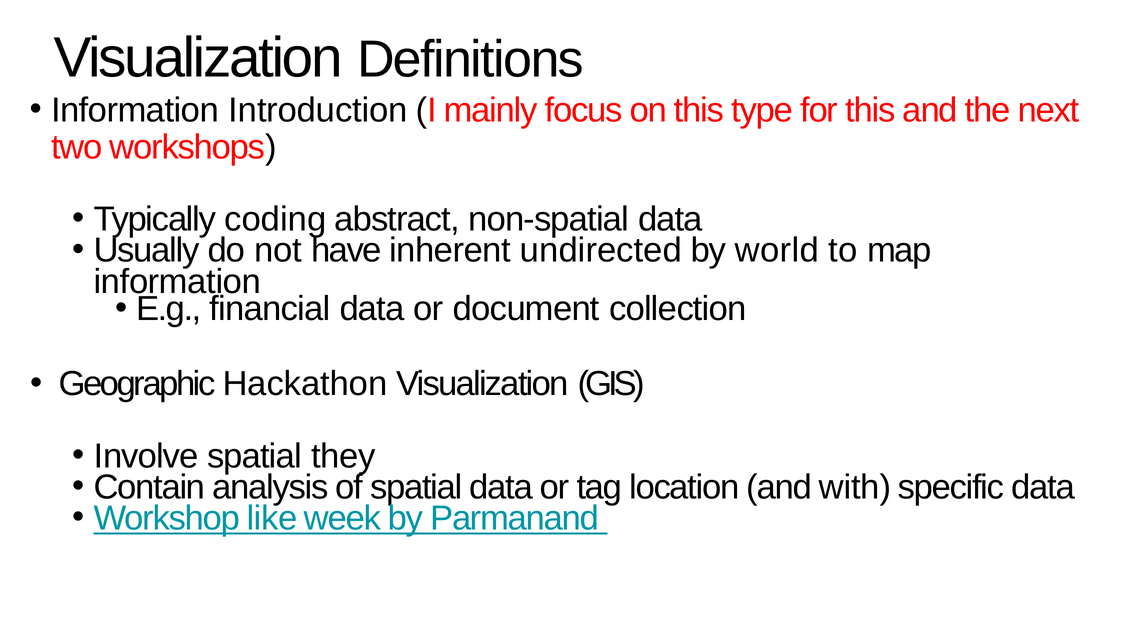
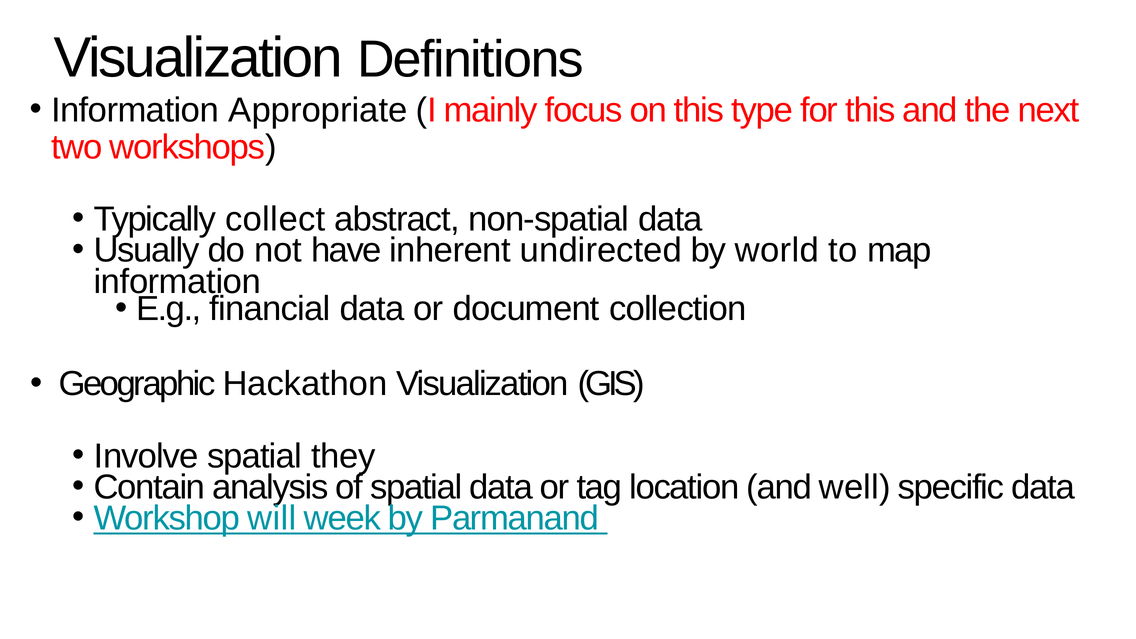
Introduction: Introduction -> Appropriate
coding: coding -> collect
with: with -> well
like: like -> will
